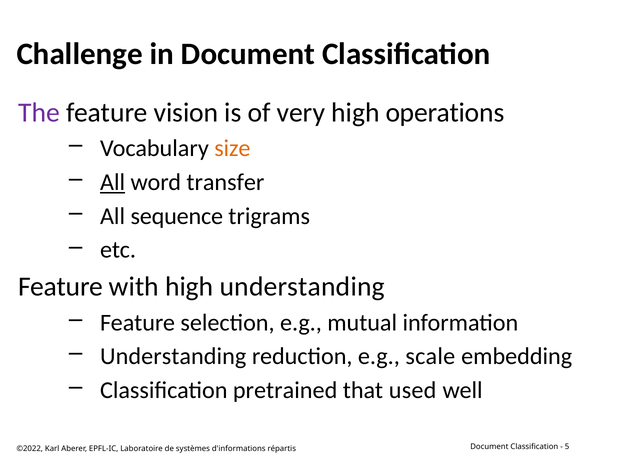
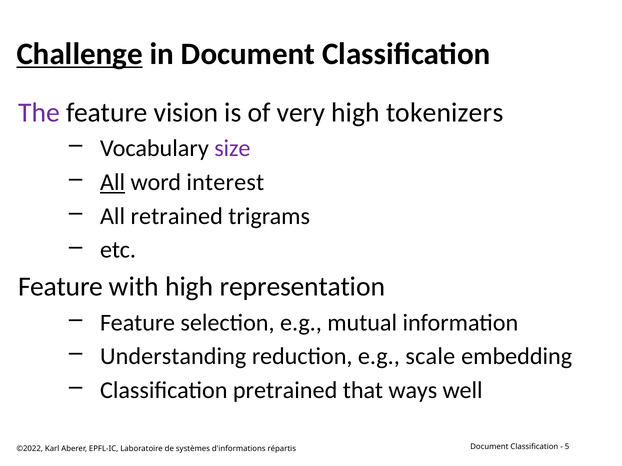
Challenge underline: none -> present
operations: operations -> tokenizers
size colour: orange -> purple
transfer: transfer -> interest
sequence: sequence -> retrained
high understanding: understanding -> representation
used: used -> ways
